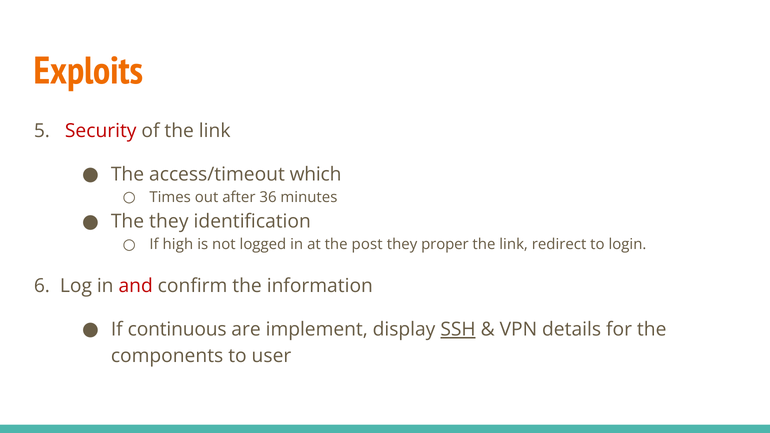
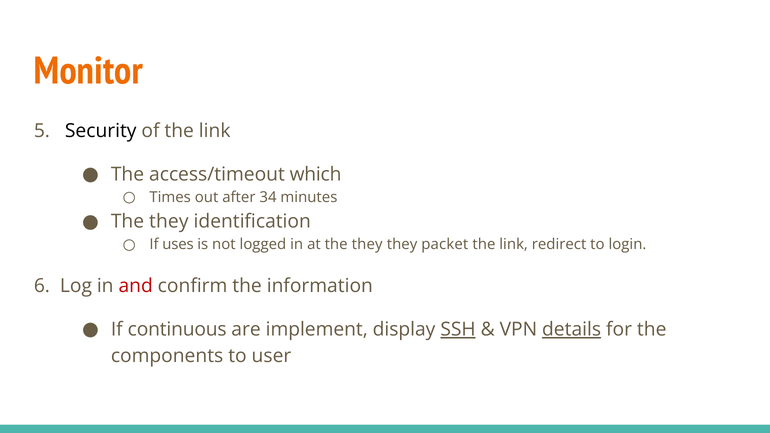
Exploits: Exploits -> Monitor
Security colour: red -> black
36: 36 -> 34
high: high -> uses
at the post: post -> they
proper: proper -> packet
details underline: none -> present
